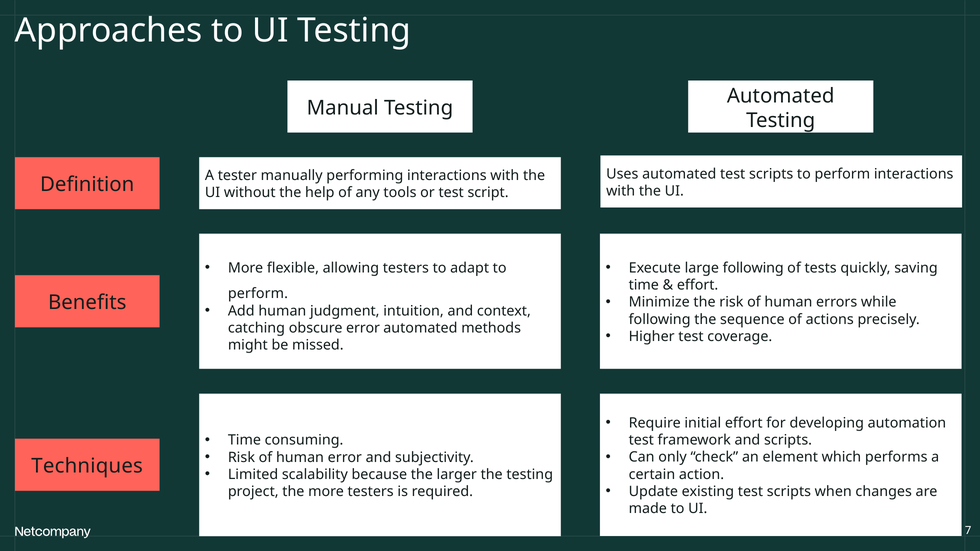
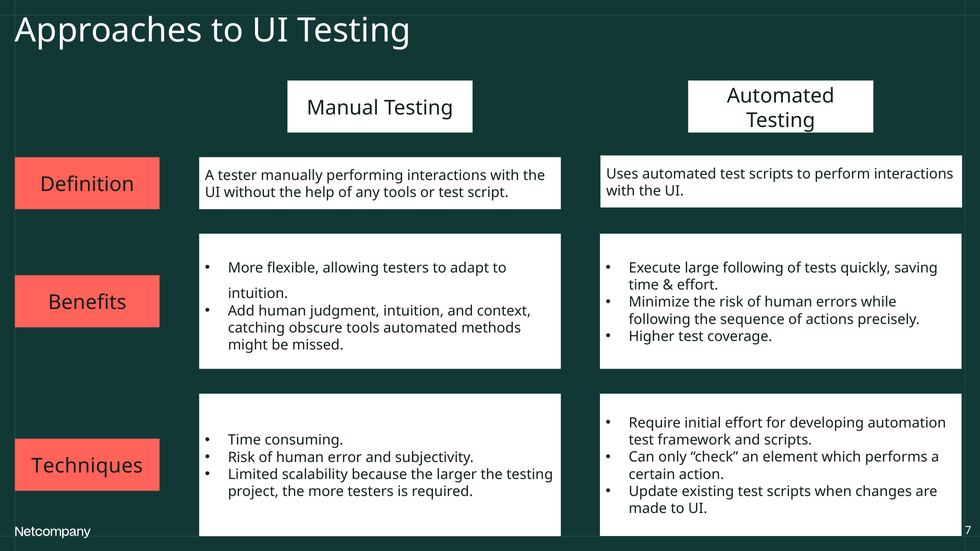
perform at (258, 294): perform -> intuition
obscure error: error -> tools
